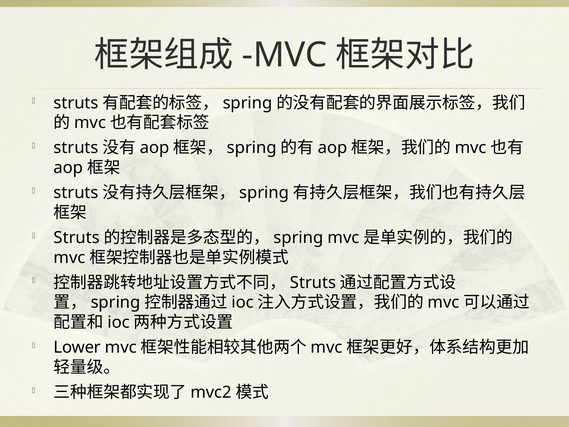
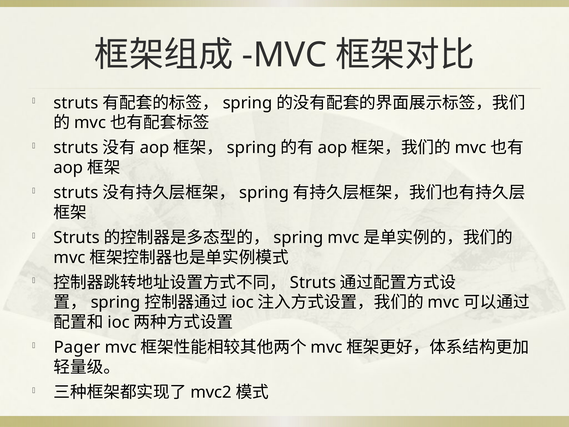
Lower: Lower -> Pager
